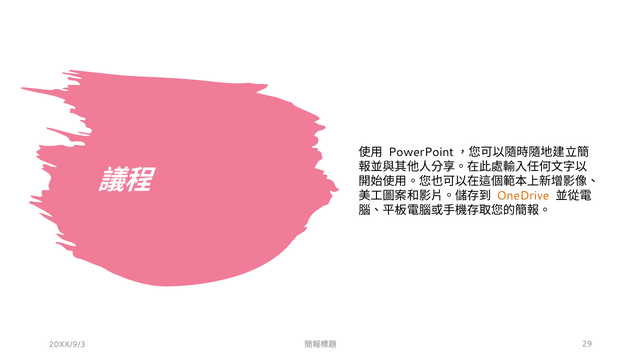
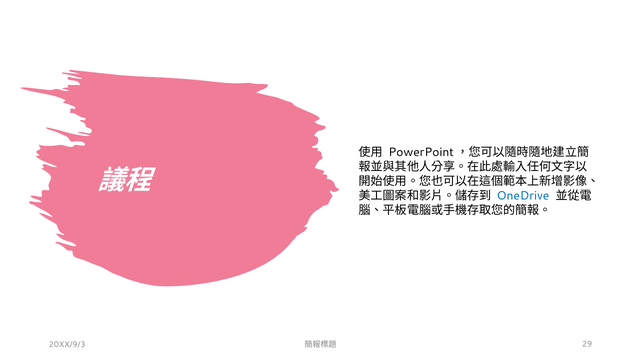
OneDrive colour: orange -> blue
